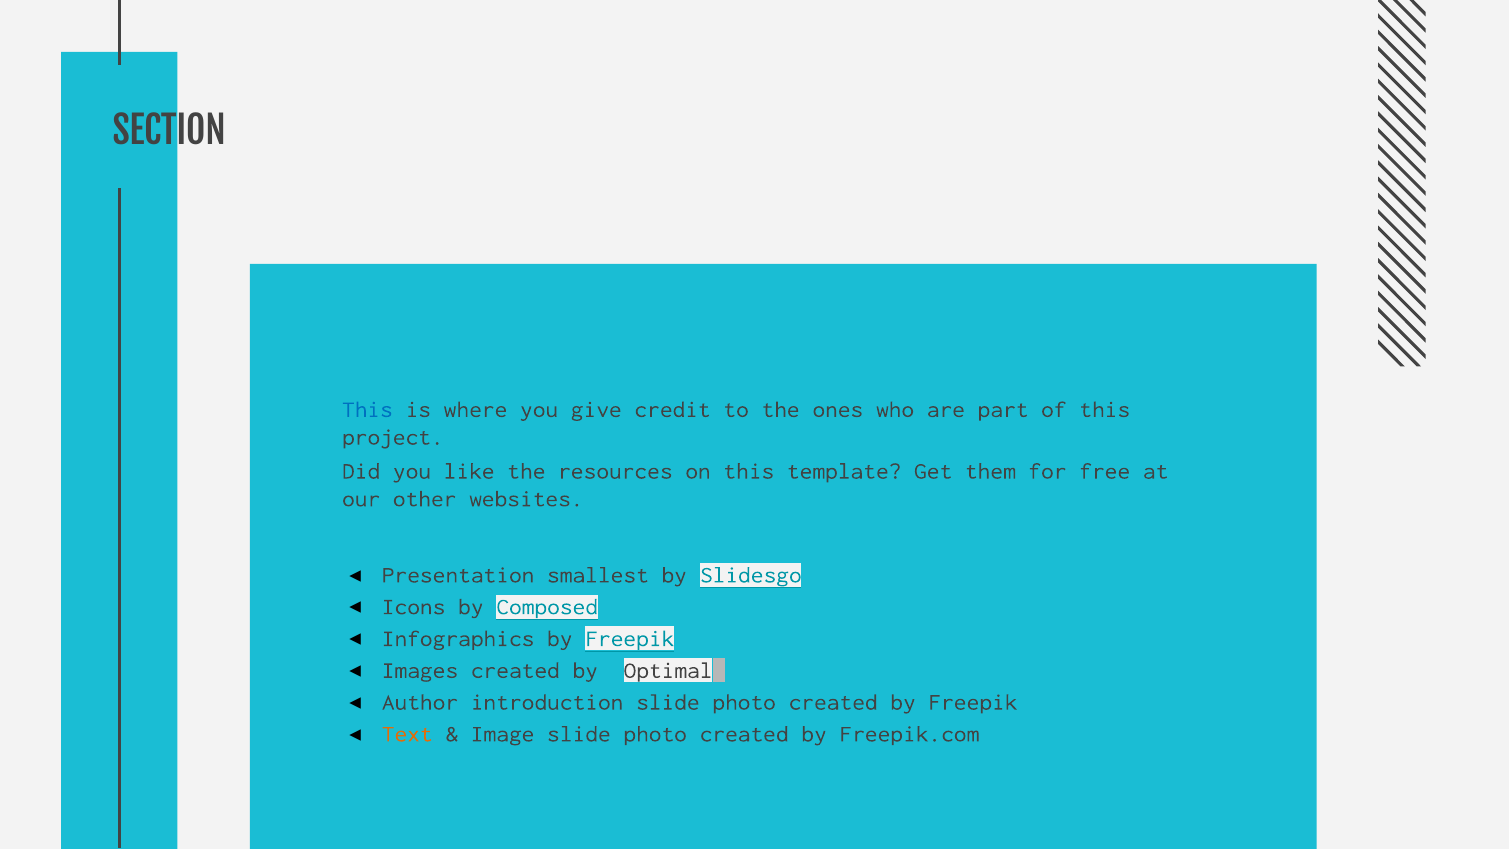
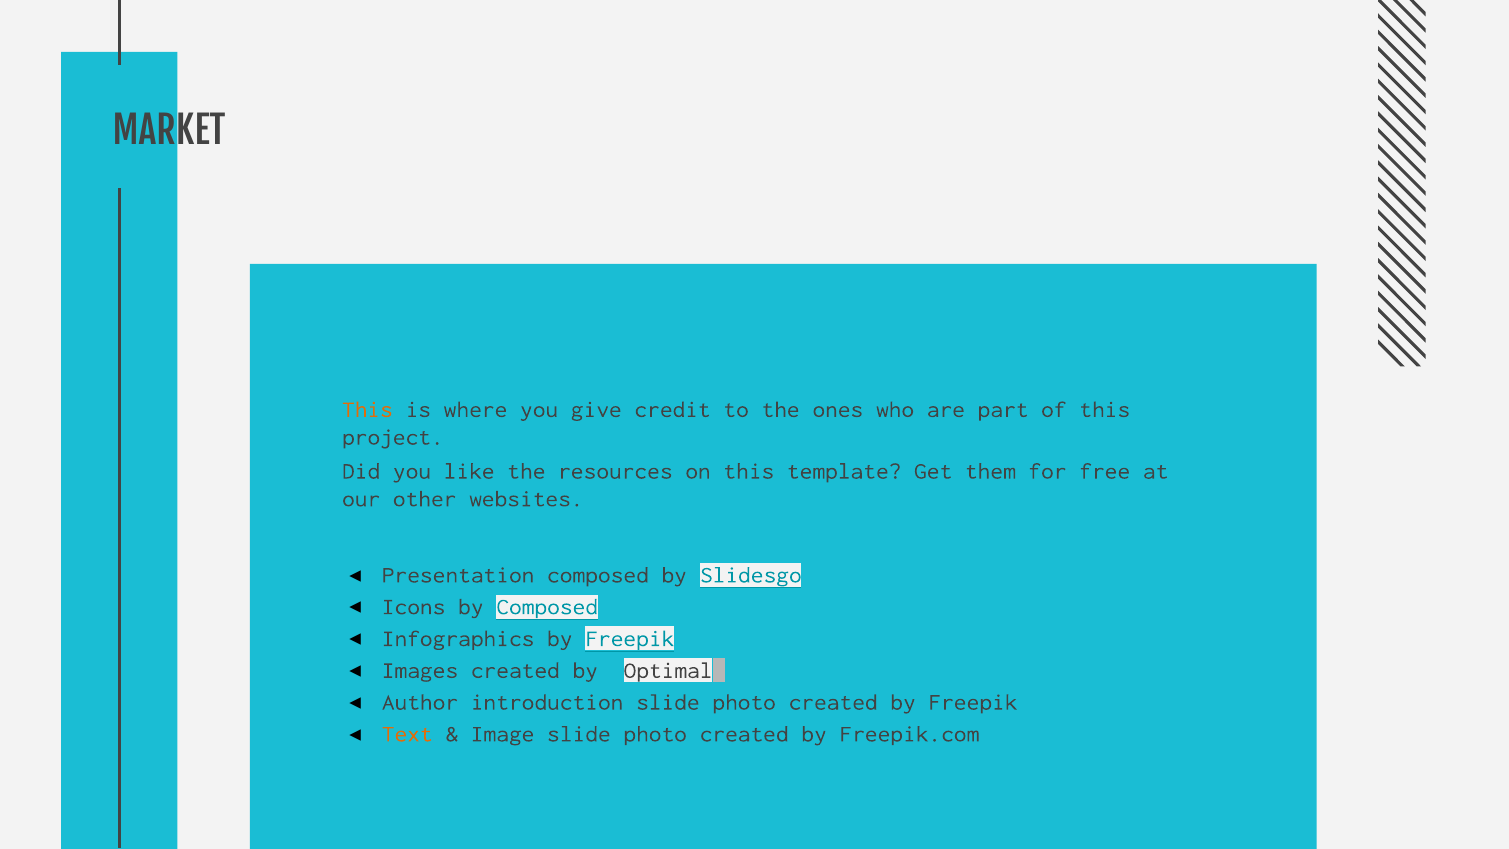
SECTION: SECTION -> MARKET
This at (367, 409) colour: blue -> orange
Presentation smallest: smallest -> composed
